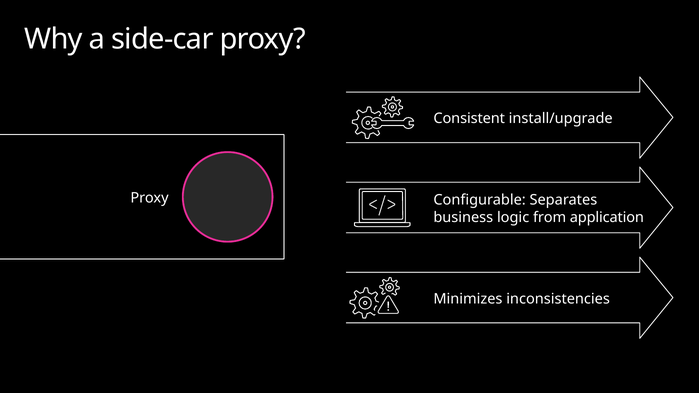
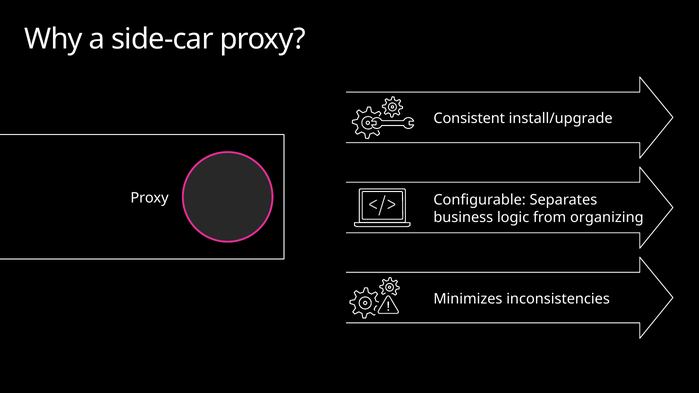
application: application -> organizing
